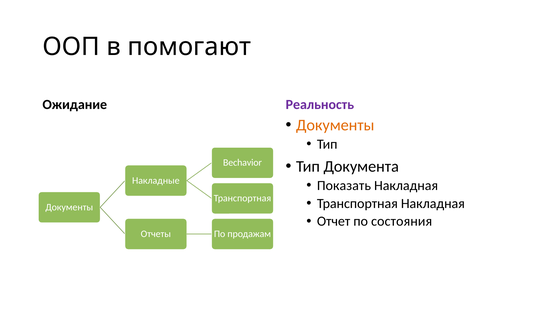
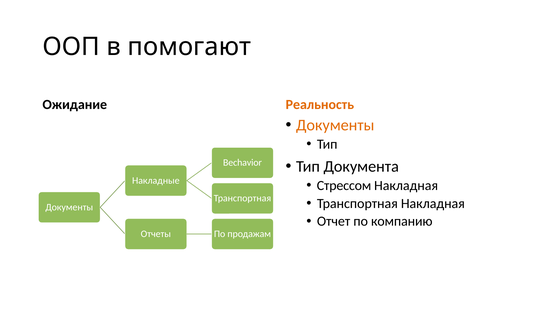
Реальность colour: purple -> orange
Показать: Показать -> Стрессом
состояния: состояния -> компанию
